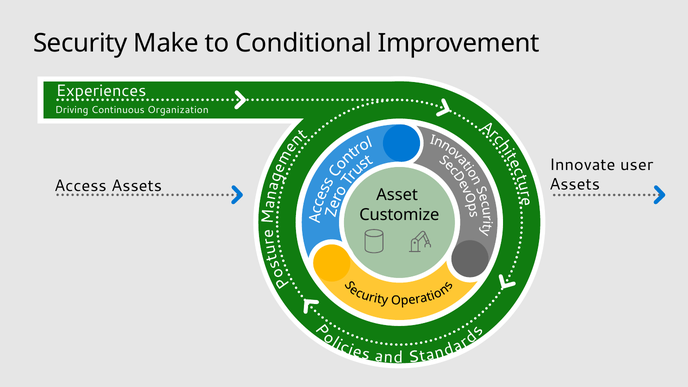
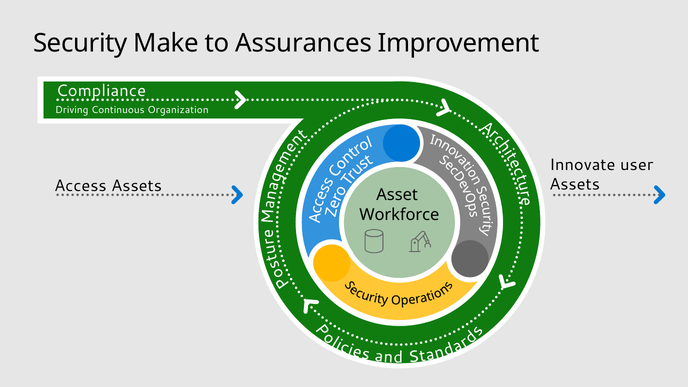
Conditional: Conditional -> Assurances
Experiences: Experiences -> Compliance
Customize: Customize -> Workforce
